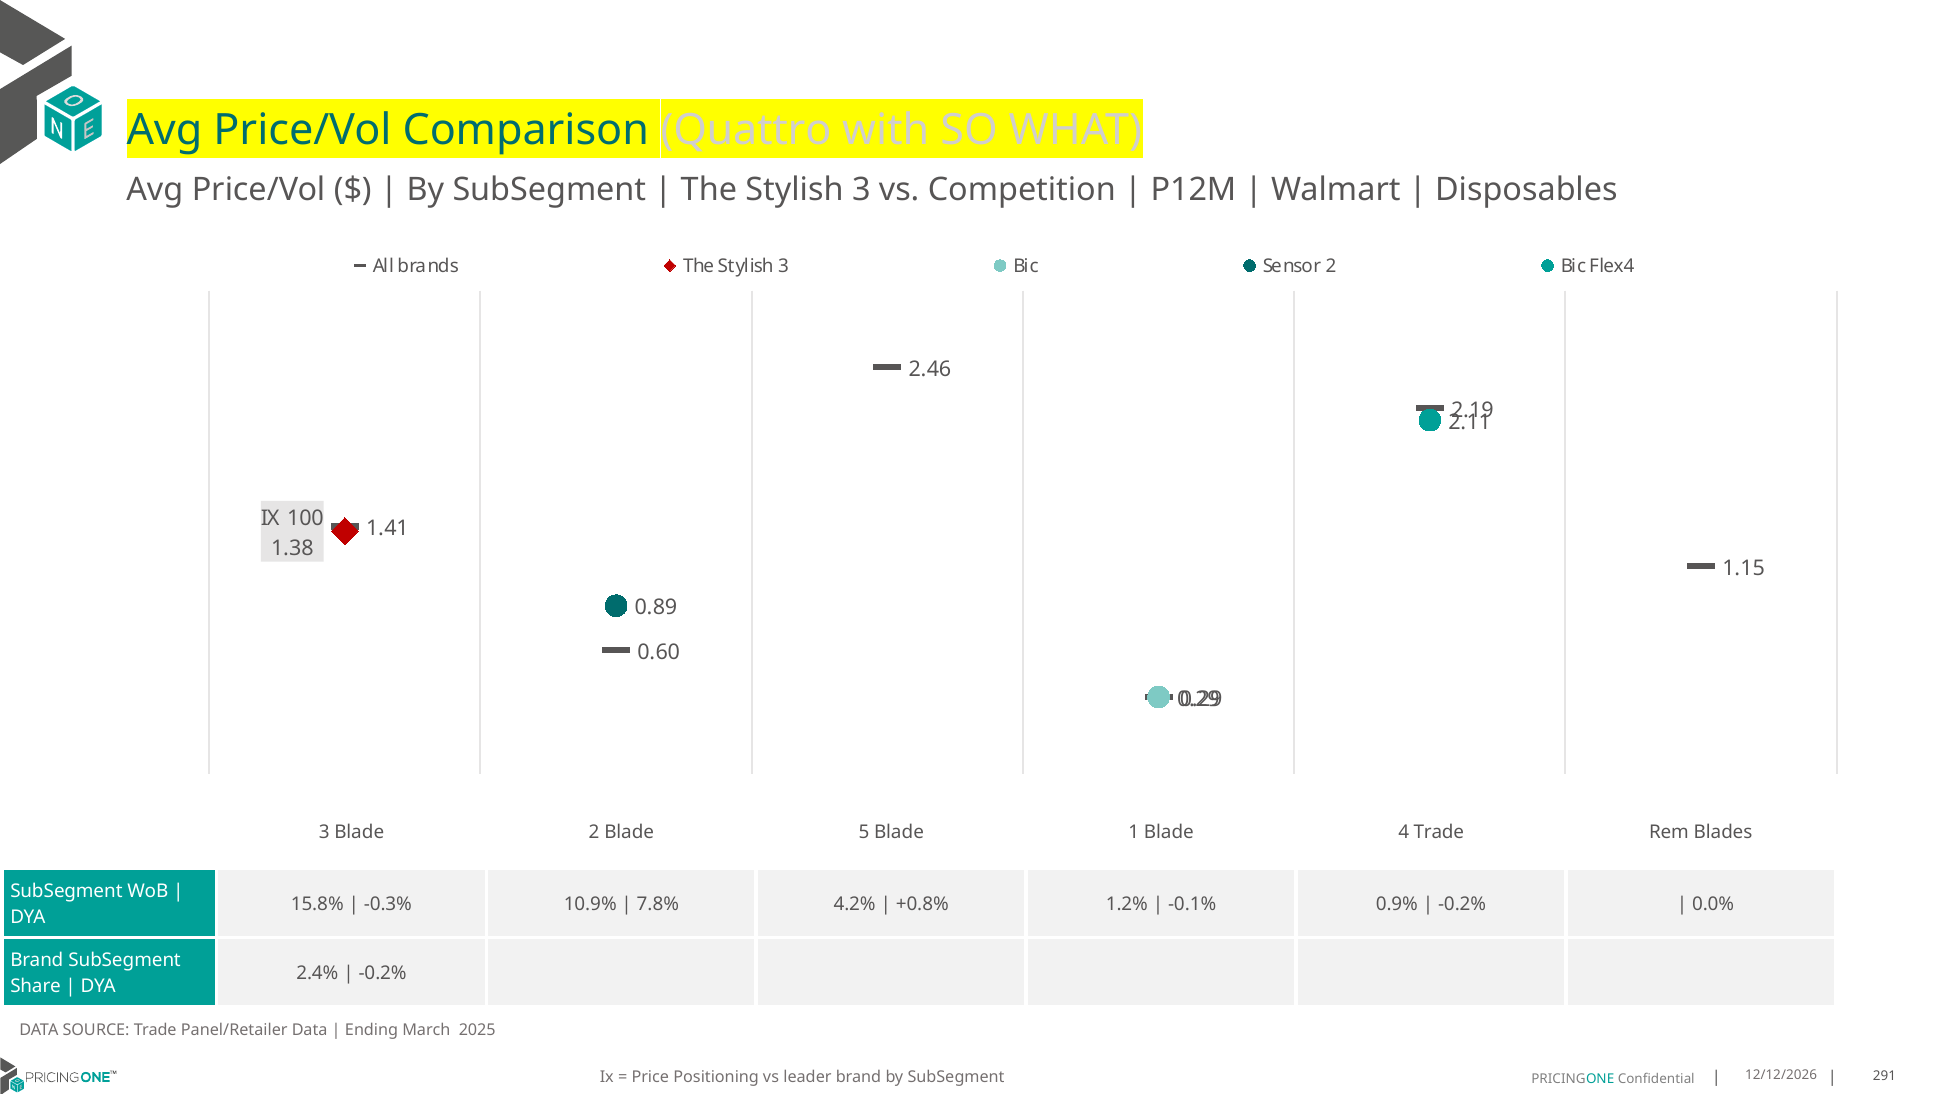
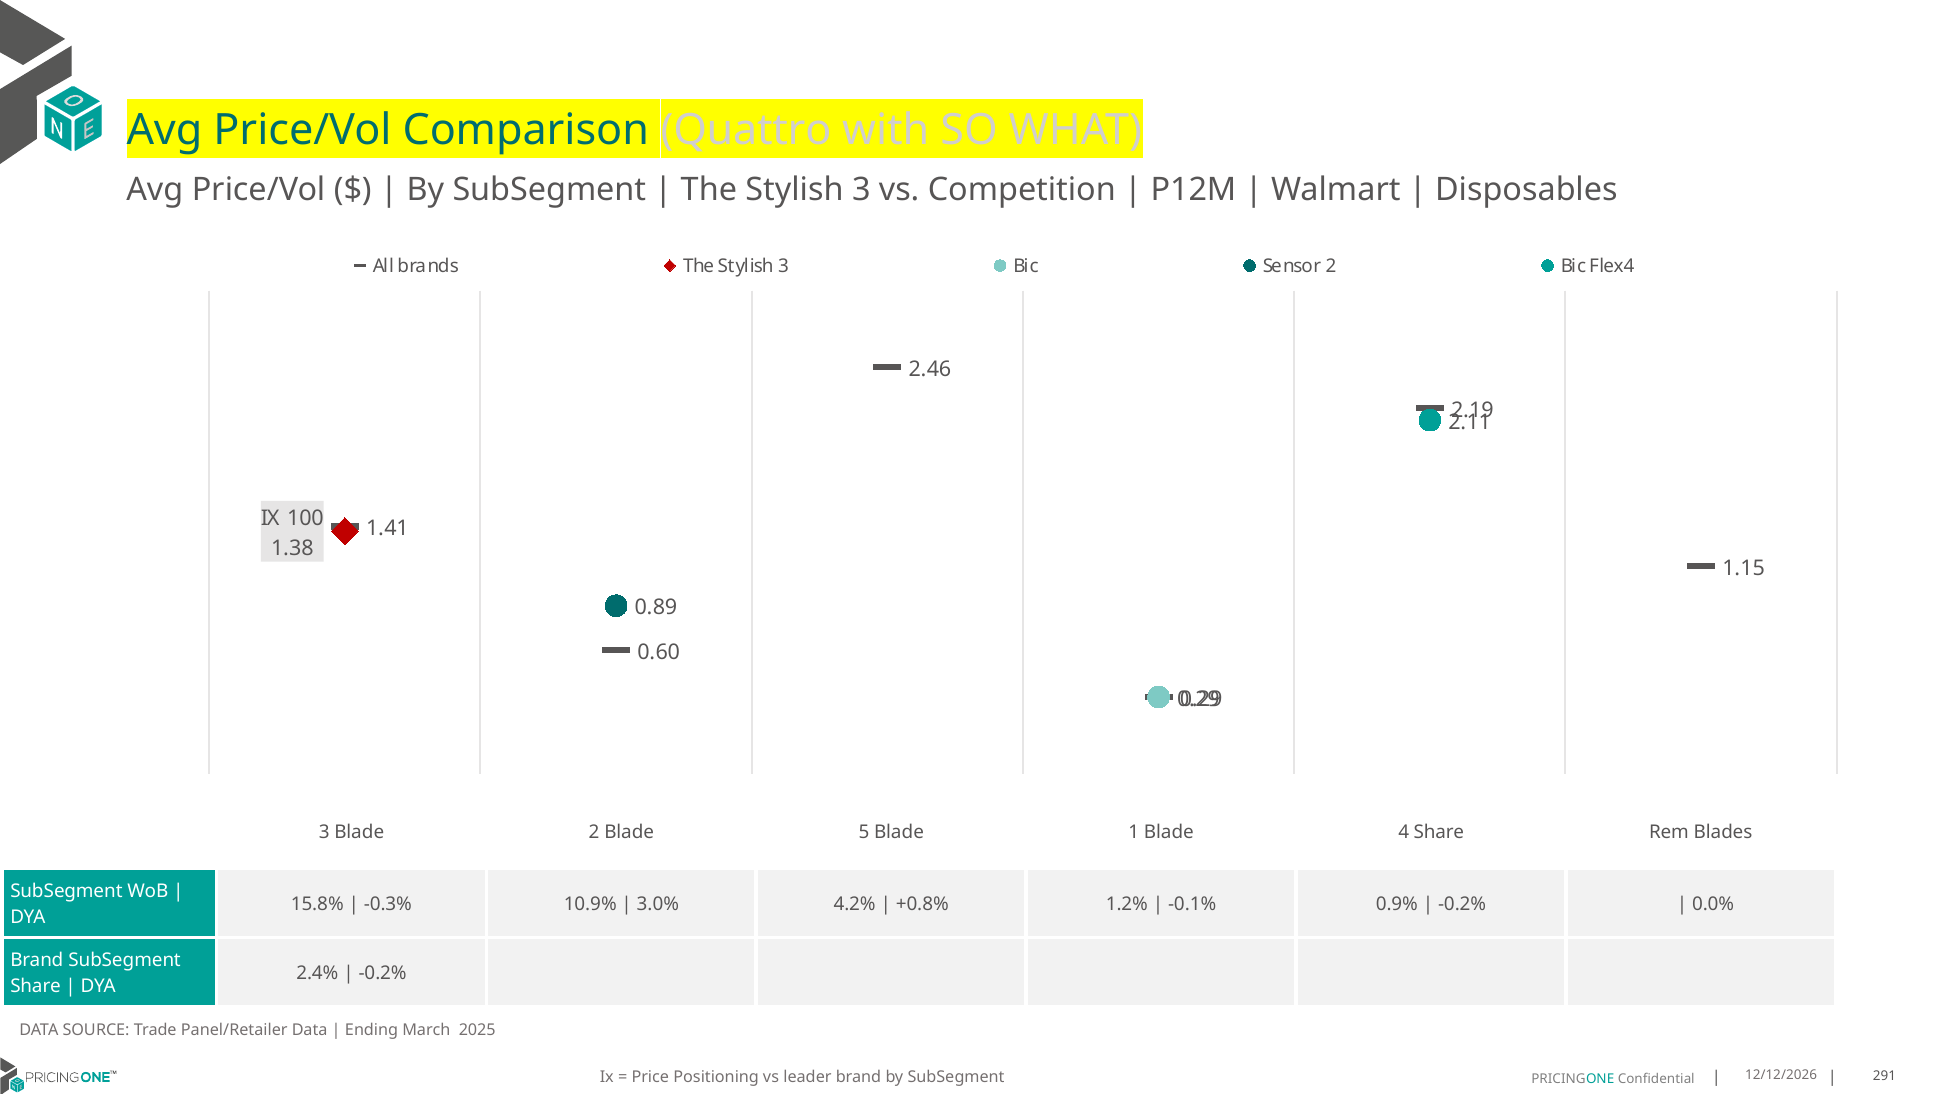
4 Trade: Trade -> Share
7.8%: 7.8% -> 3.0%
